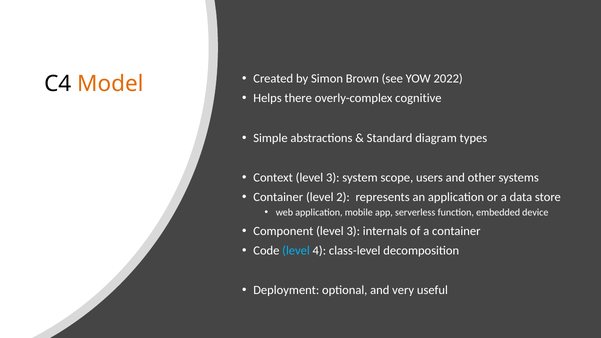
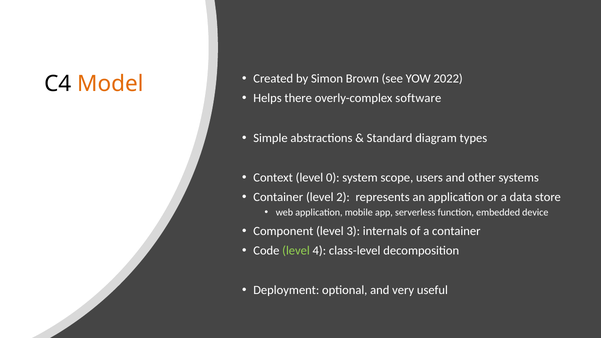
cognitive: cognitive -> software
Context level 3: 3 -> 0
level at (296, 251) colour: light blue -> light green
